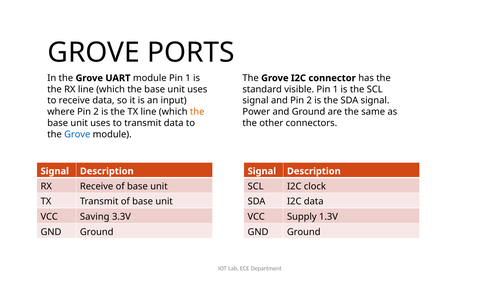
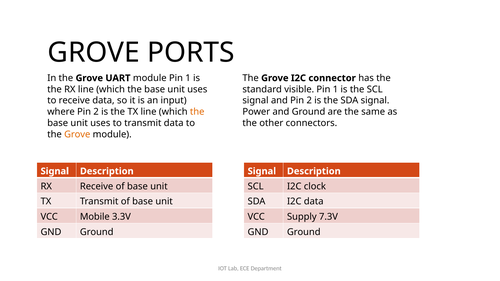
Grove at (77, 134) colour: blue -> orange
Saving: Saving -> Mobile
1.3V: 1.3V -> 7.3V
